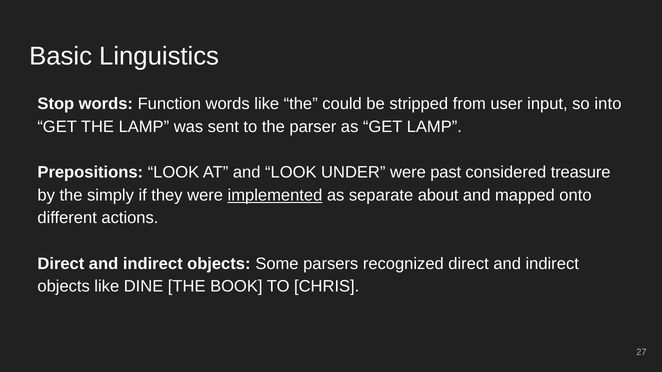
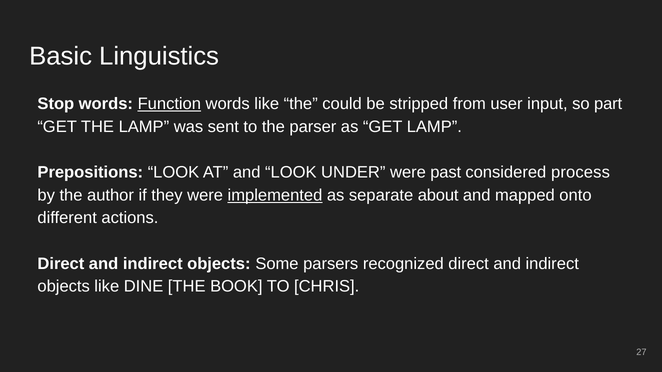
Function underline: none -> present
into: into -> part
treasure: treasure -> process
simply: simply -> author
